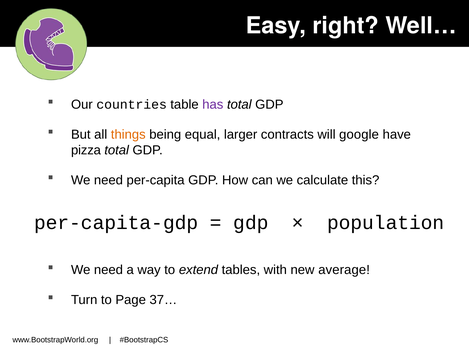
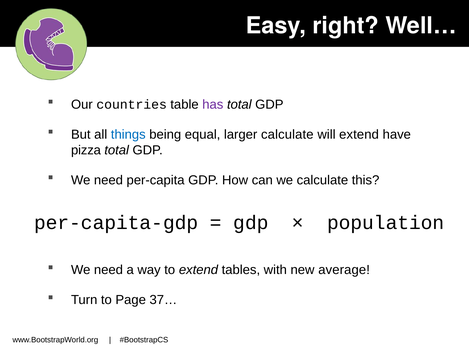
things colour: orange -> blue
larger contracts: contracts -> calculate
will google: google -> extend
